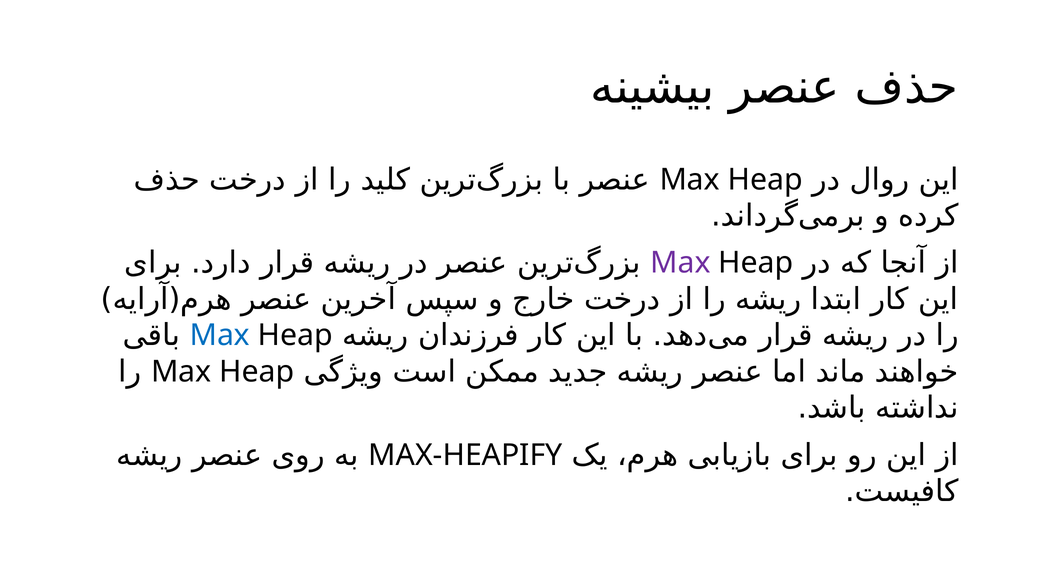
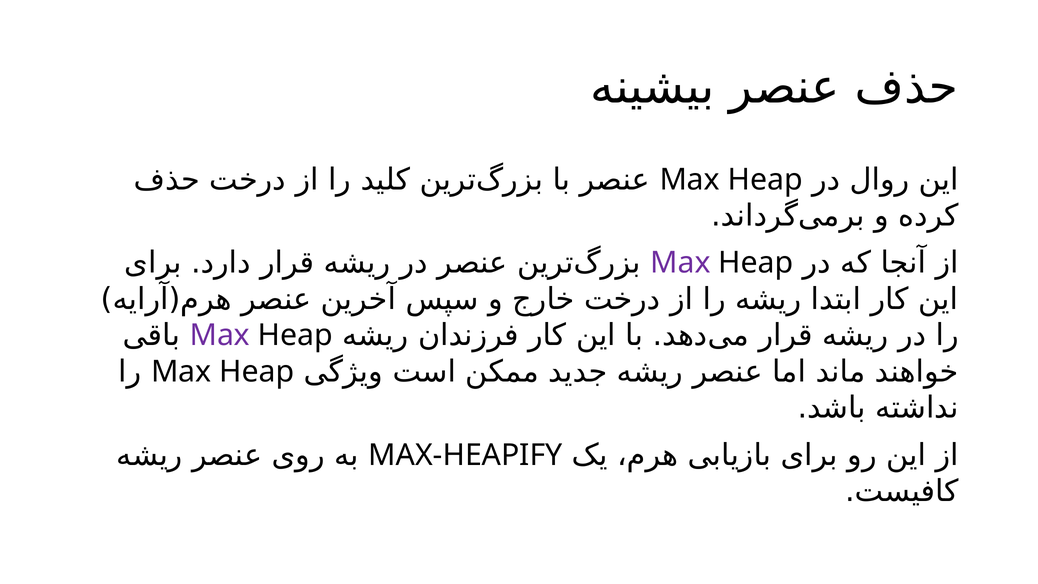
Max at (220, 335) colour: blue -> purple
